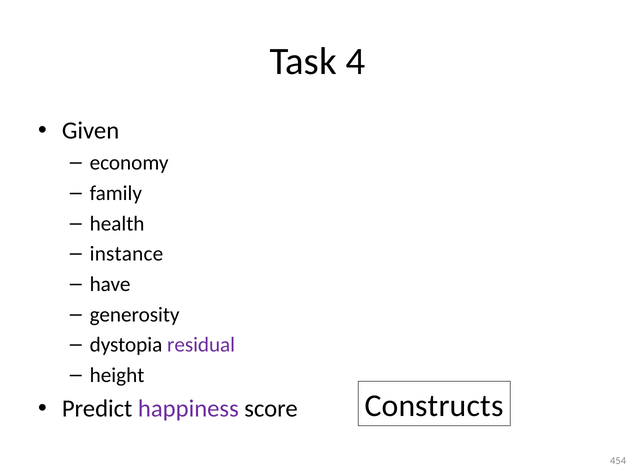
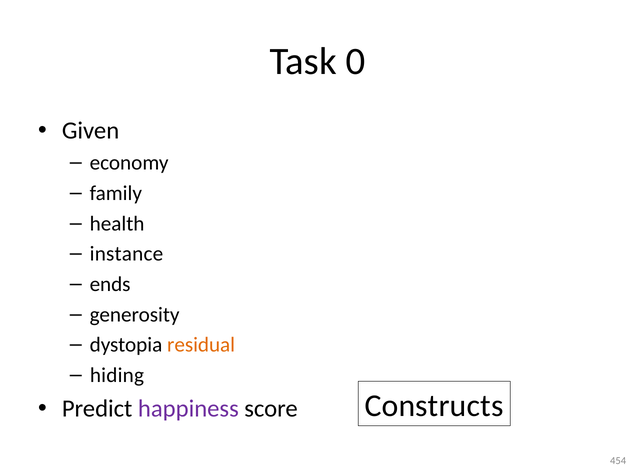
4: 4 -> 0
have: have -> ends
residual colour: purple -> orange
height: height -> hiding
